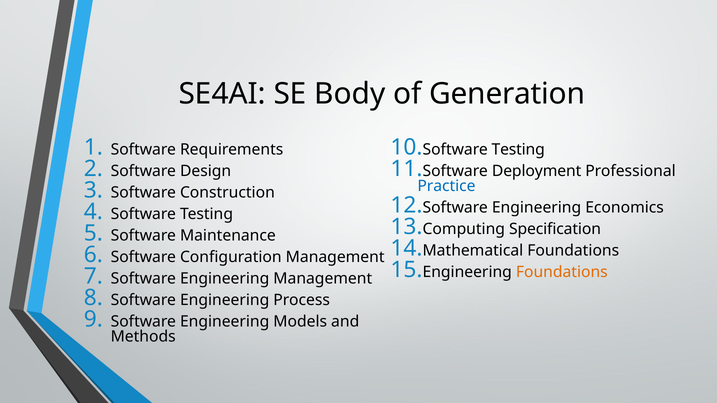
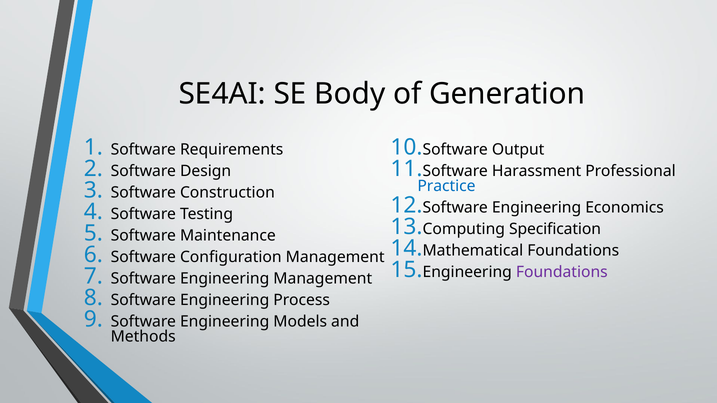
Testing at (518, 150): Testing -> Output
Deployment: Deployment -> Harassment
Foundations at (562, 272) colour: orange -> purple
